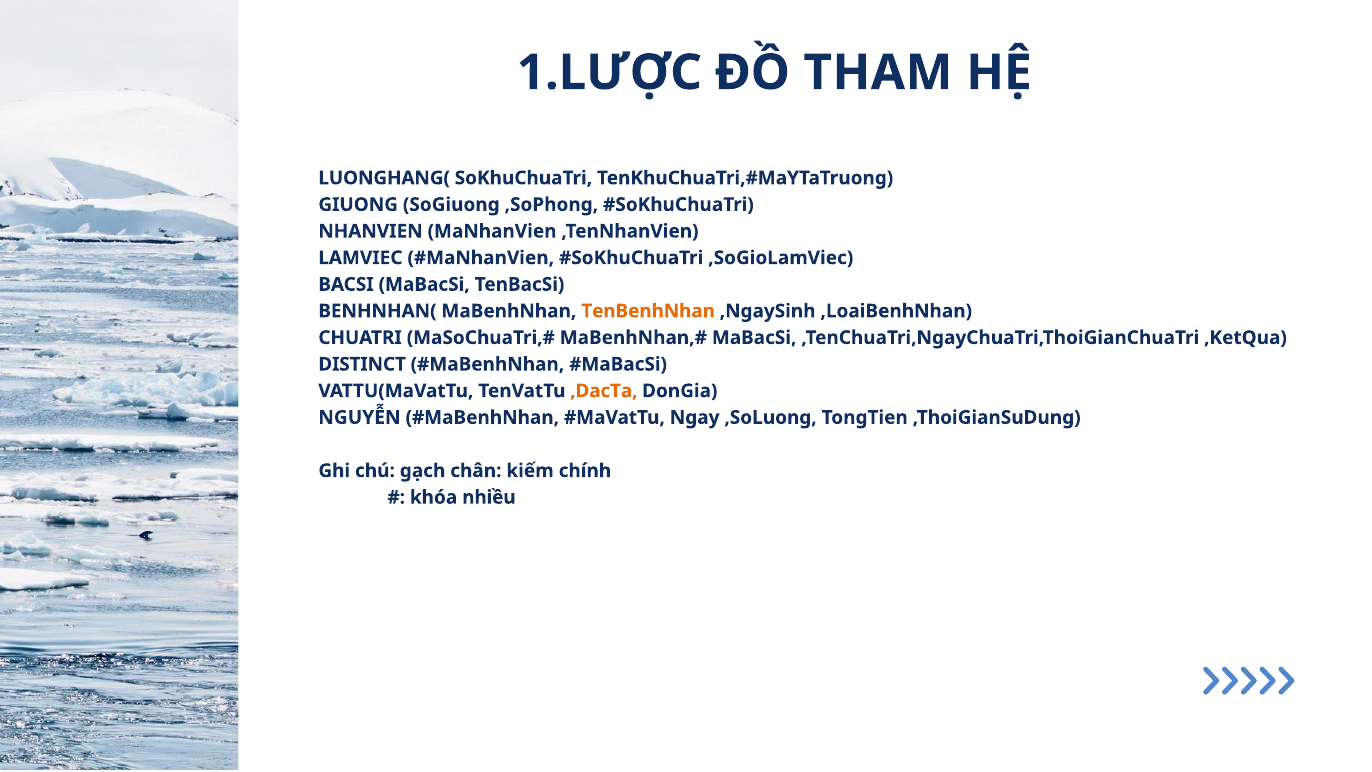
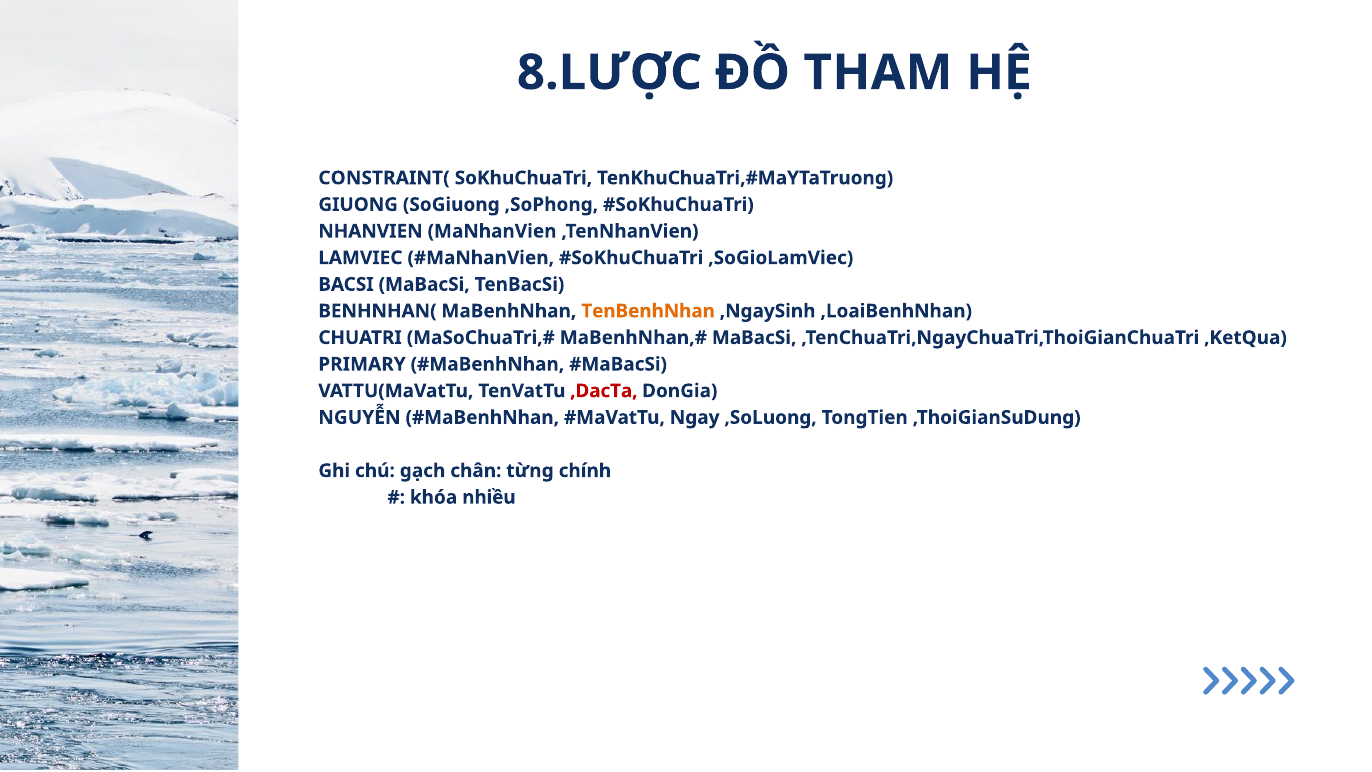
1.LƯỢC: 1.LƯỢC -> 8.LƯỢC
LUONGHANG(: LUONGHANG( -> CONSTRAINT(
DISTINCT: DISTINCT -> PRIMARY
,DacTa colour: orange -> red
kiếm: kiếm -> từng
